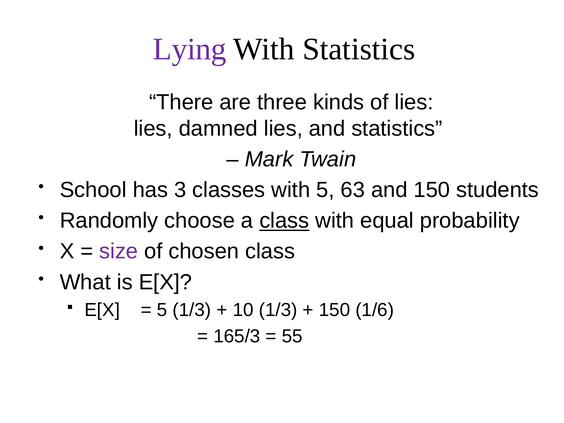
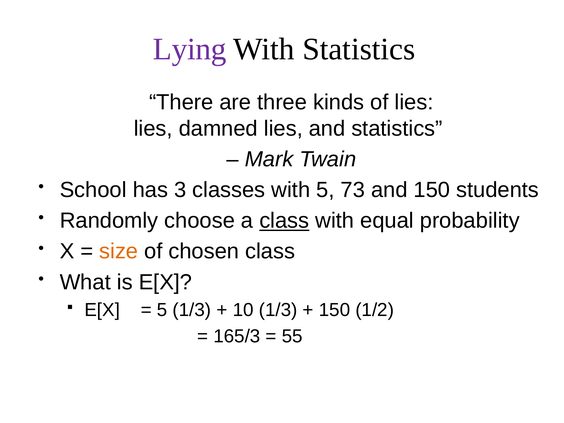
63: 63 -> 73
size colour: purple -> orange
1/6: 1/6 -> 1/2
